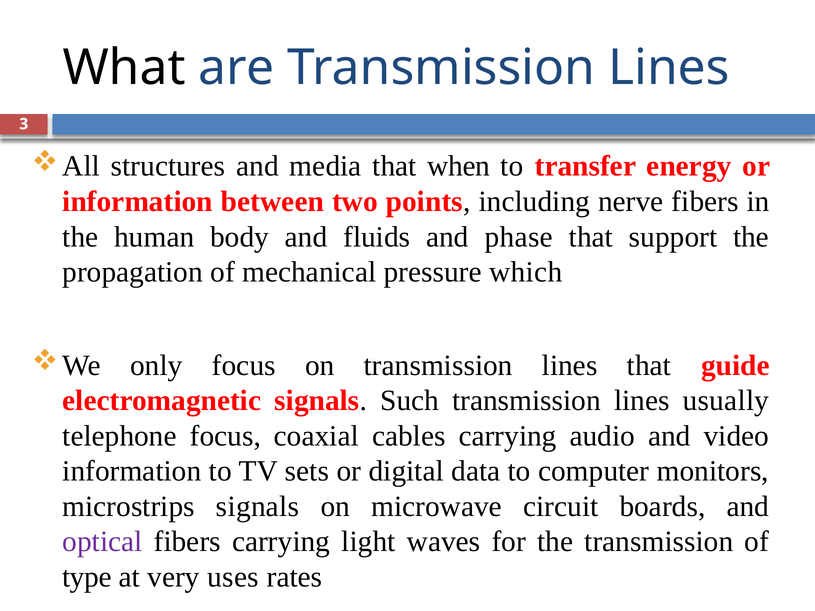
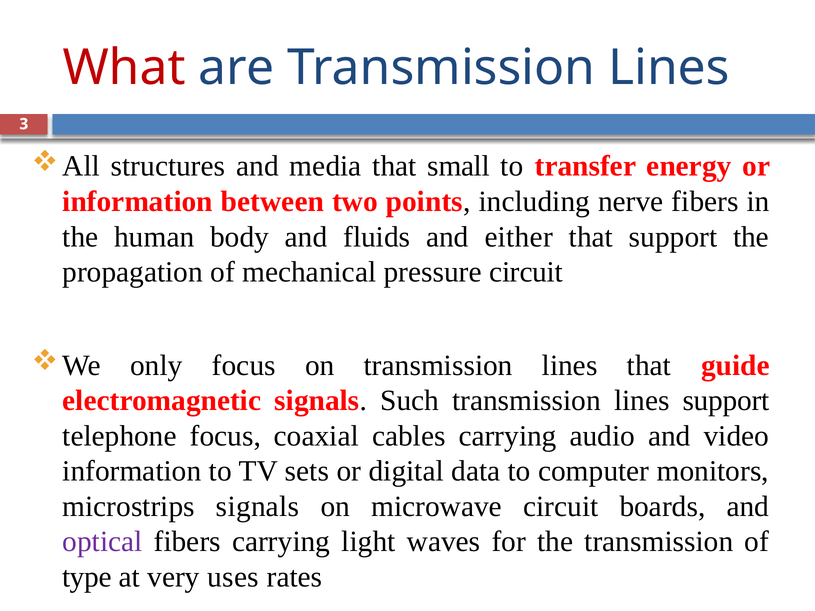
What colour: black -> red
when: when -> small
phase: phase -> either
pressure which: which -> circuit
lines usually: usually -> support
